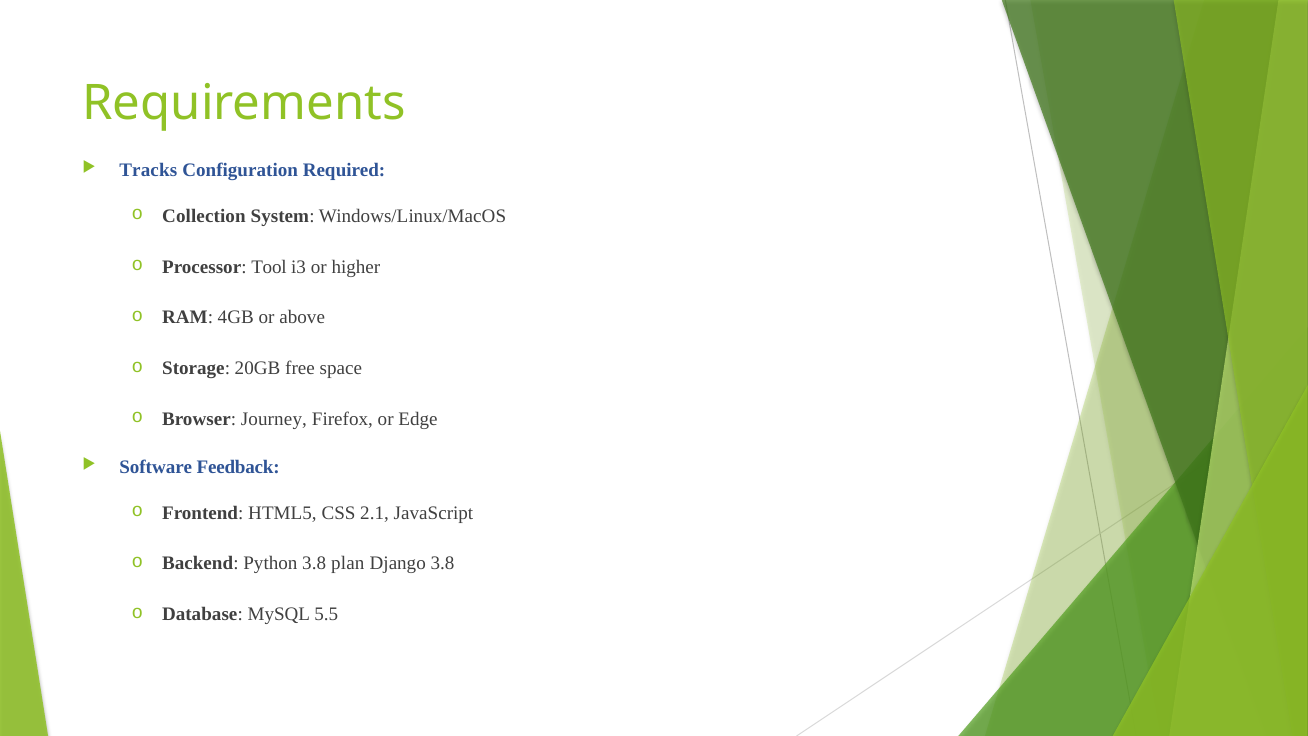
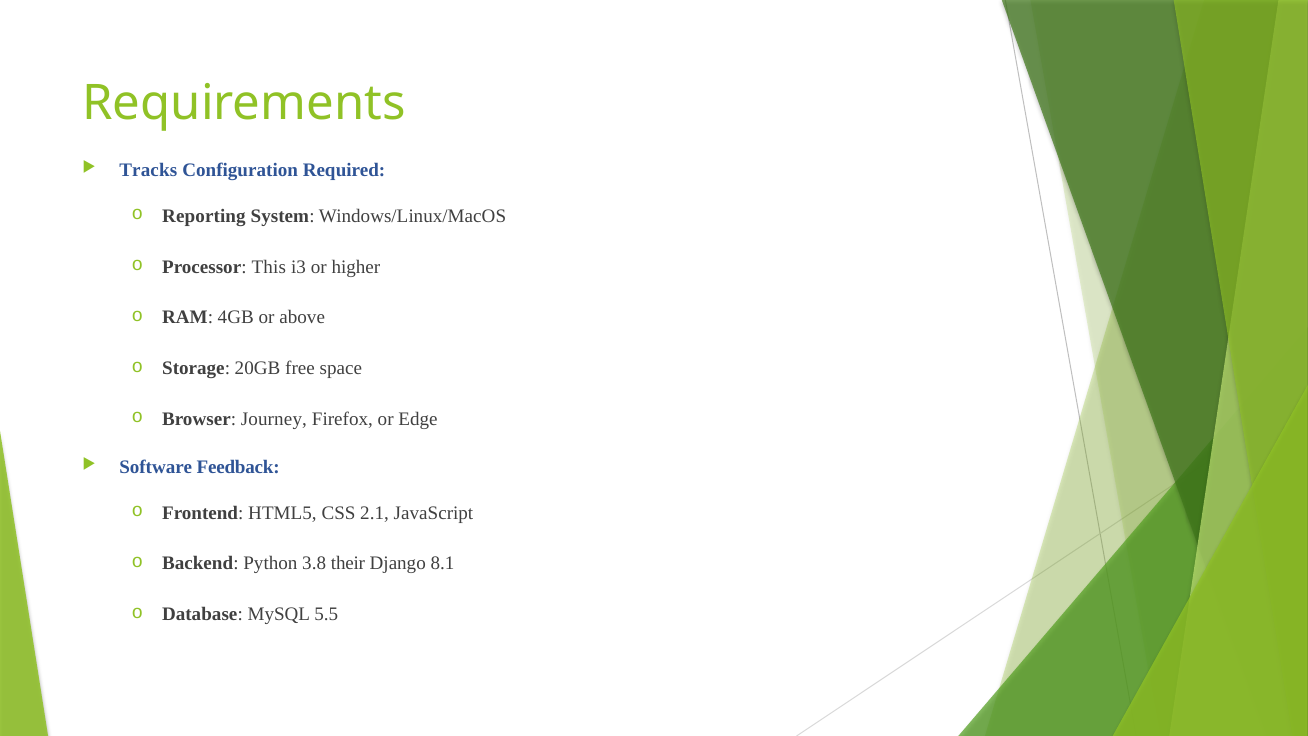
Collection: Collection -> Reporting
Tool: Tool -> This
plan: plan -> their
Django 3.8: 3.8 -> 8.1
